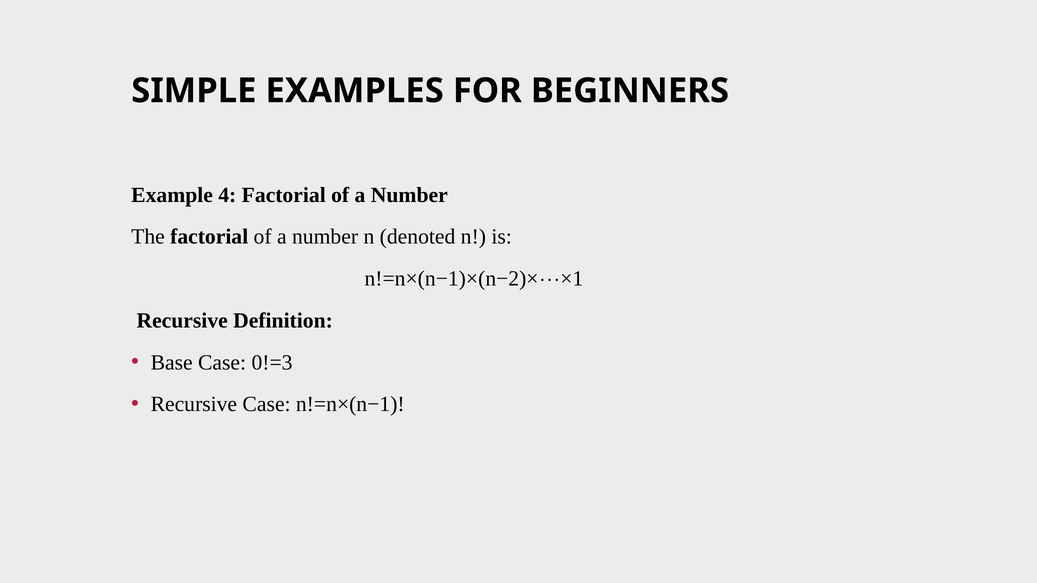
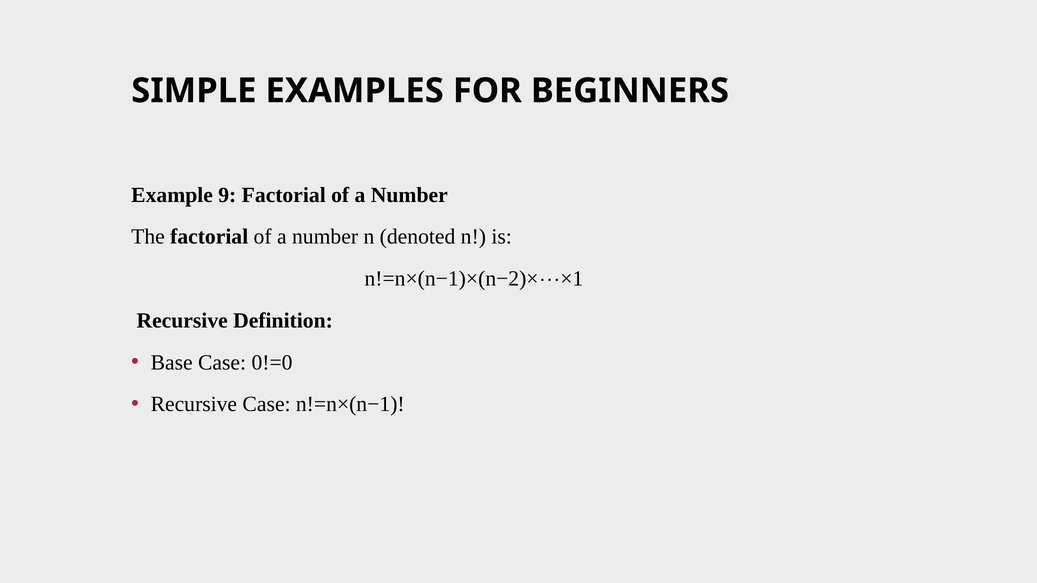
4: 4 -> 9
0!=3: 0!=3 -> 0!=0
